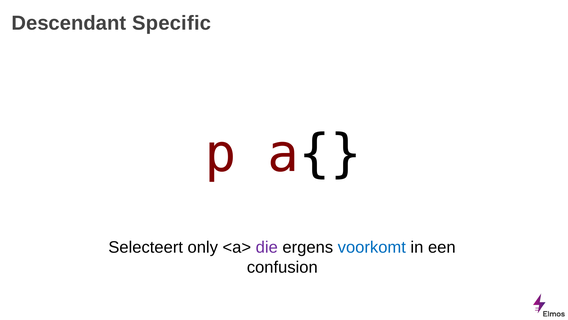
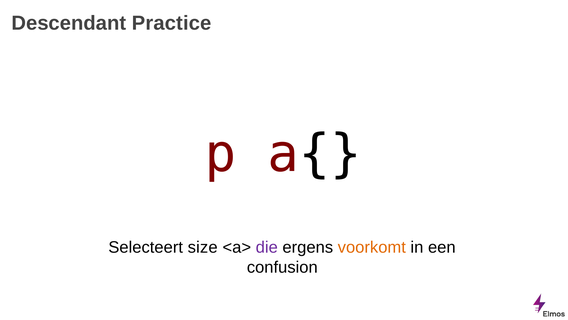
Specific: Specific -> Practice
only: only -> size
voorkomt colour: blue -> orange
